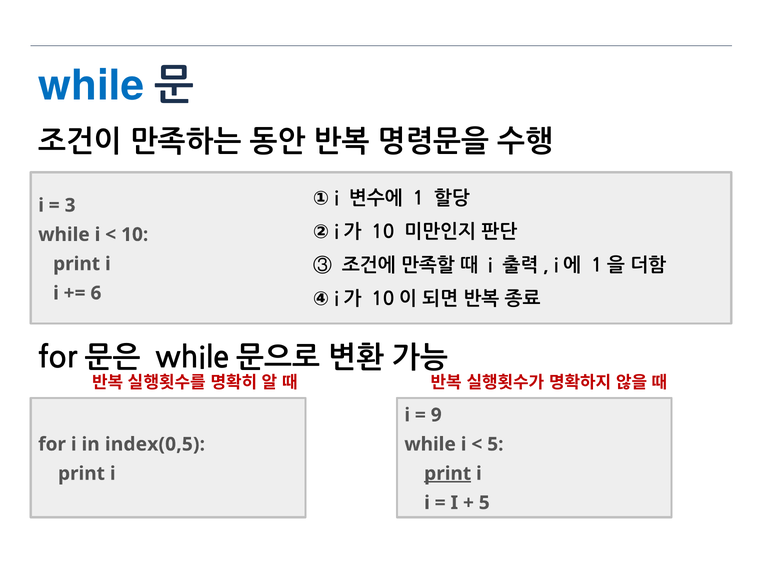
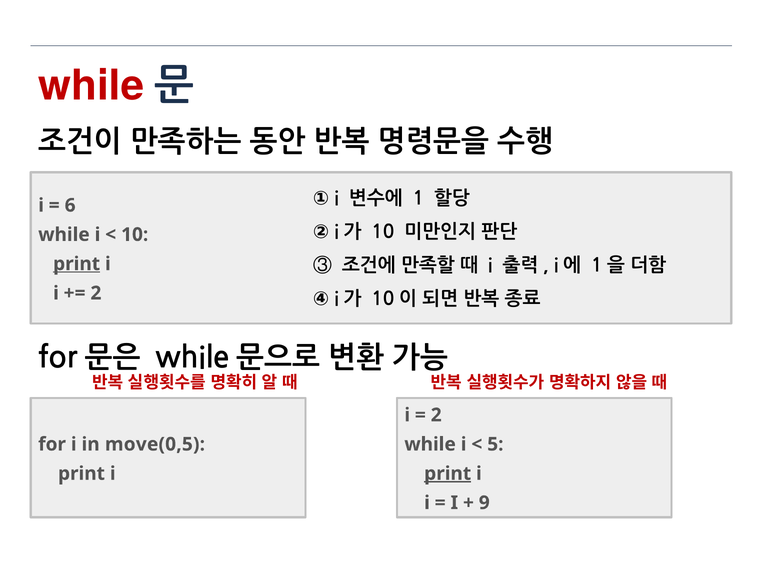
while at (91, 86) colour: blue -> red
3: 3 -> 6
print at (77, 264) underline: none -> present
6 at (96, 293): 6 -> 2
9 at (436, 415): 9 -> 2
index(0,5: index(0,5 -> move(0,5
5 at (484, 503): 5 -> 9
